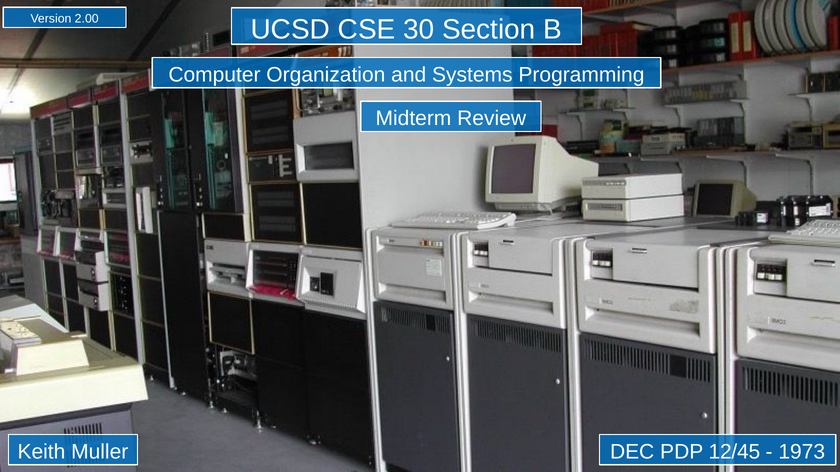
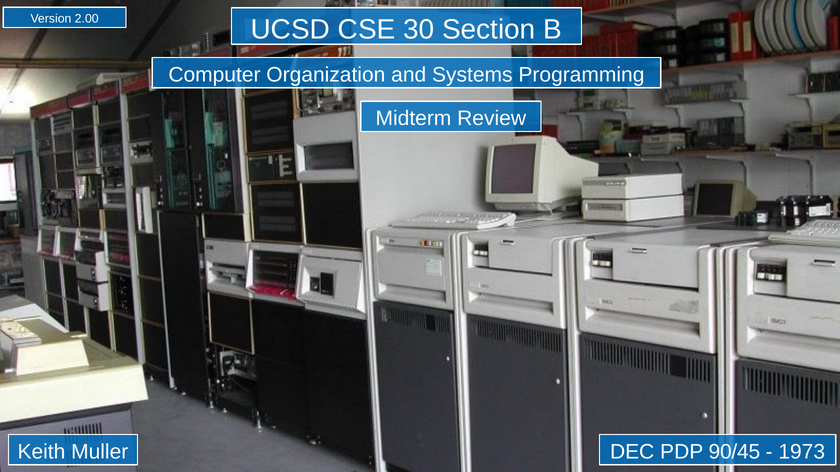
12/45: 12/45 -> 90/45
